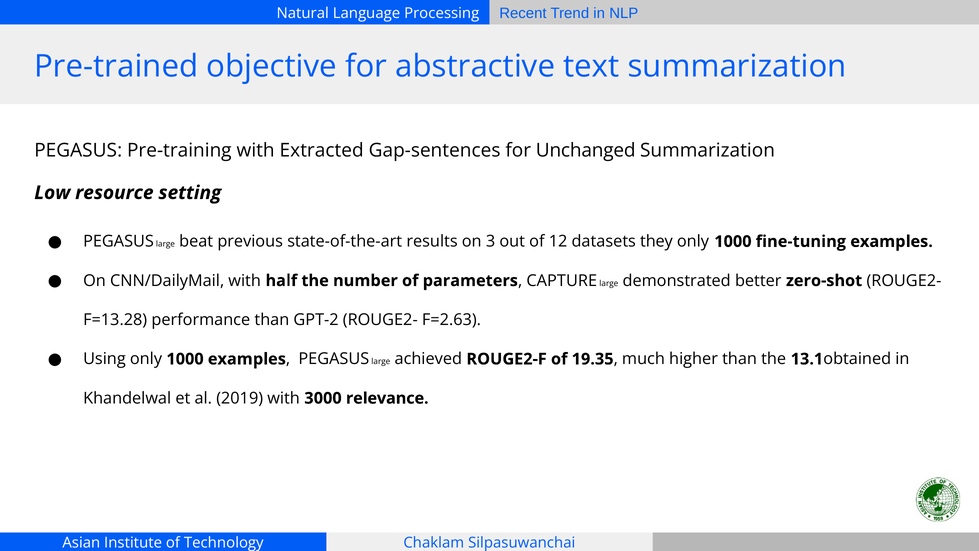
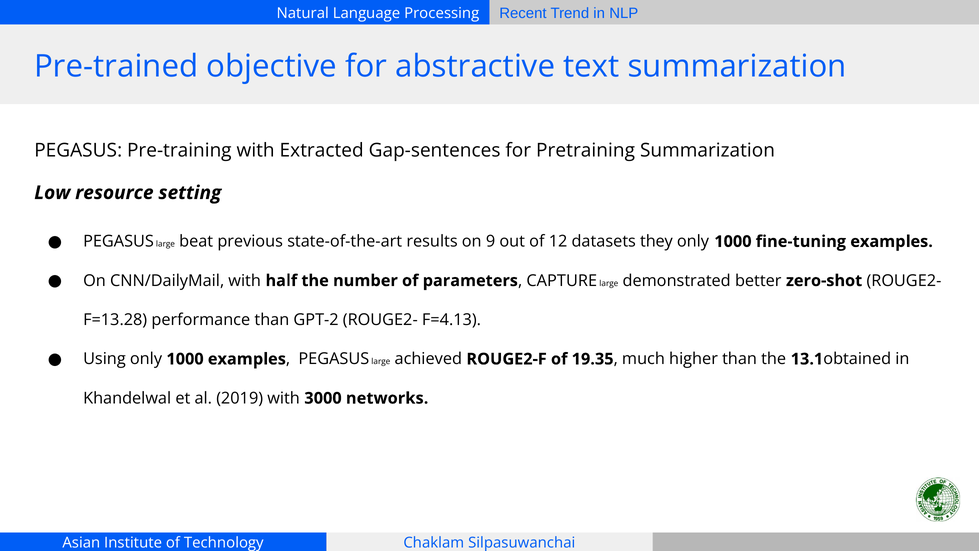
Unchanged: Unchanged -> Pretraining
3: 3 -> 9
F=2.63: F=2.63 -> F=4.13
relevance: relevance -> networks
